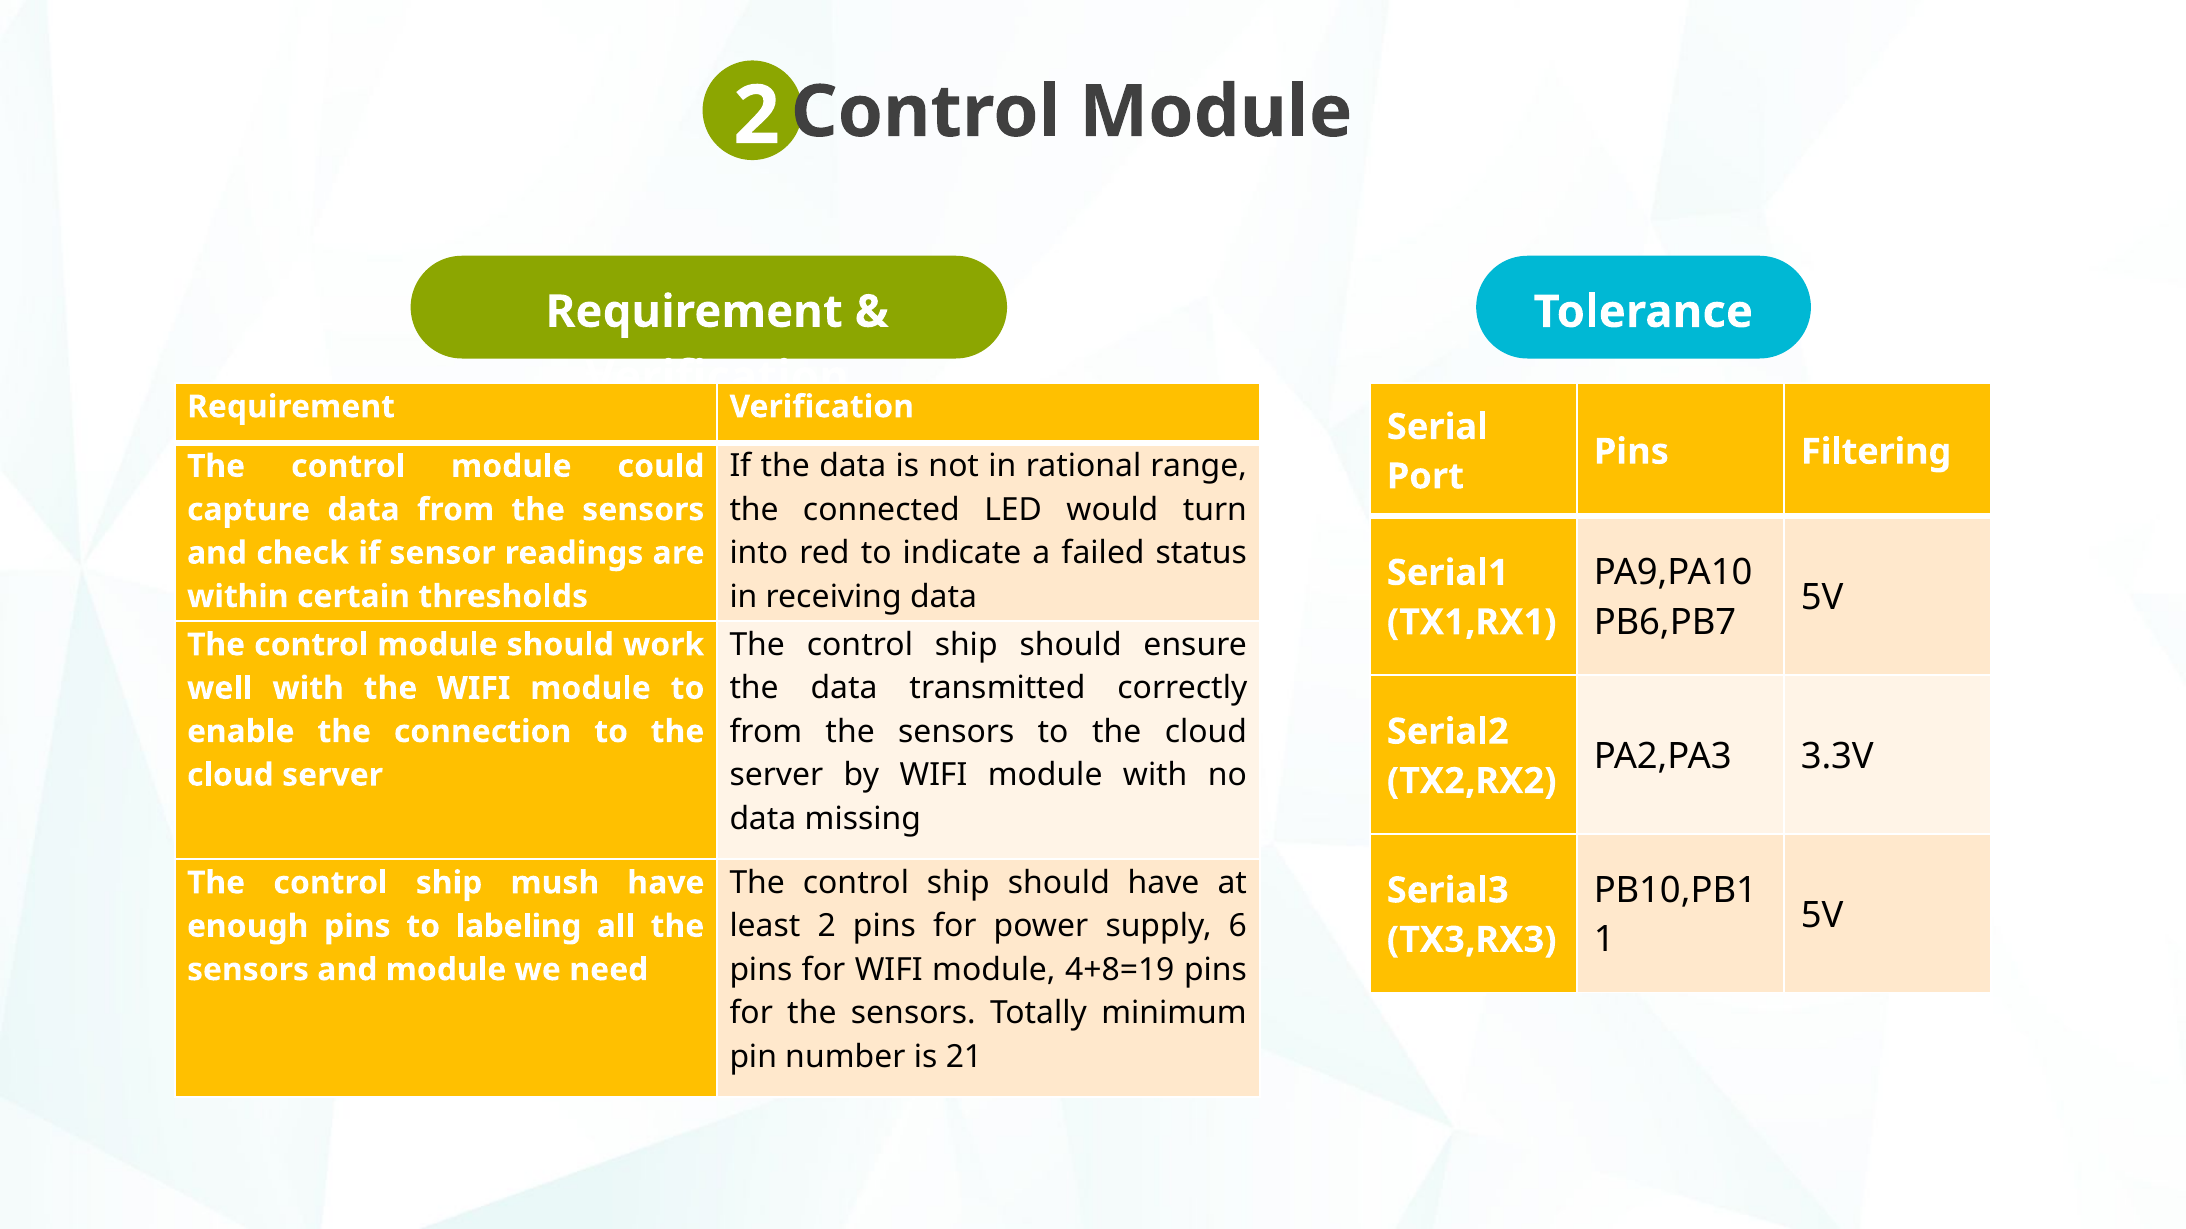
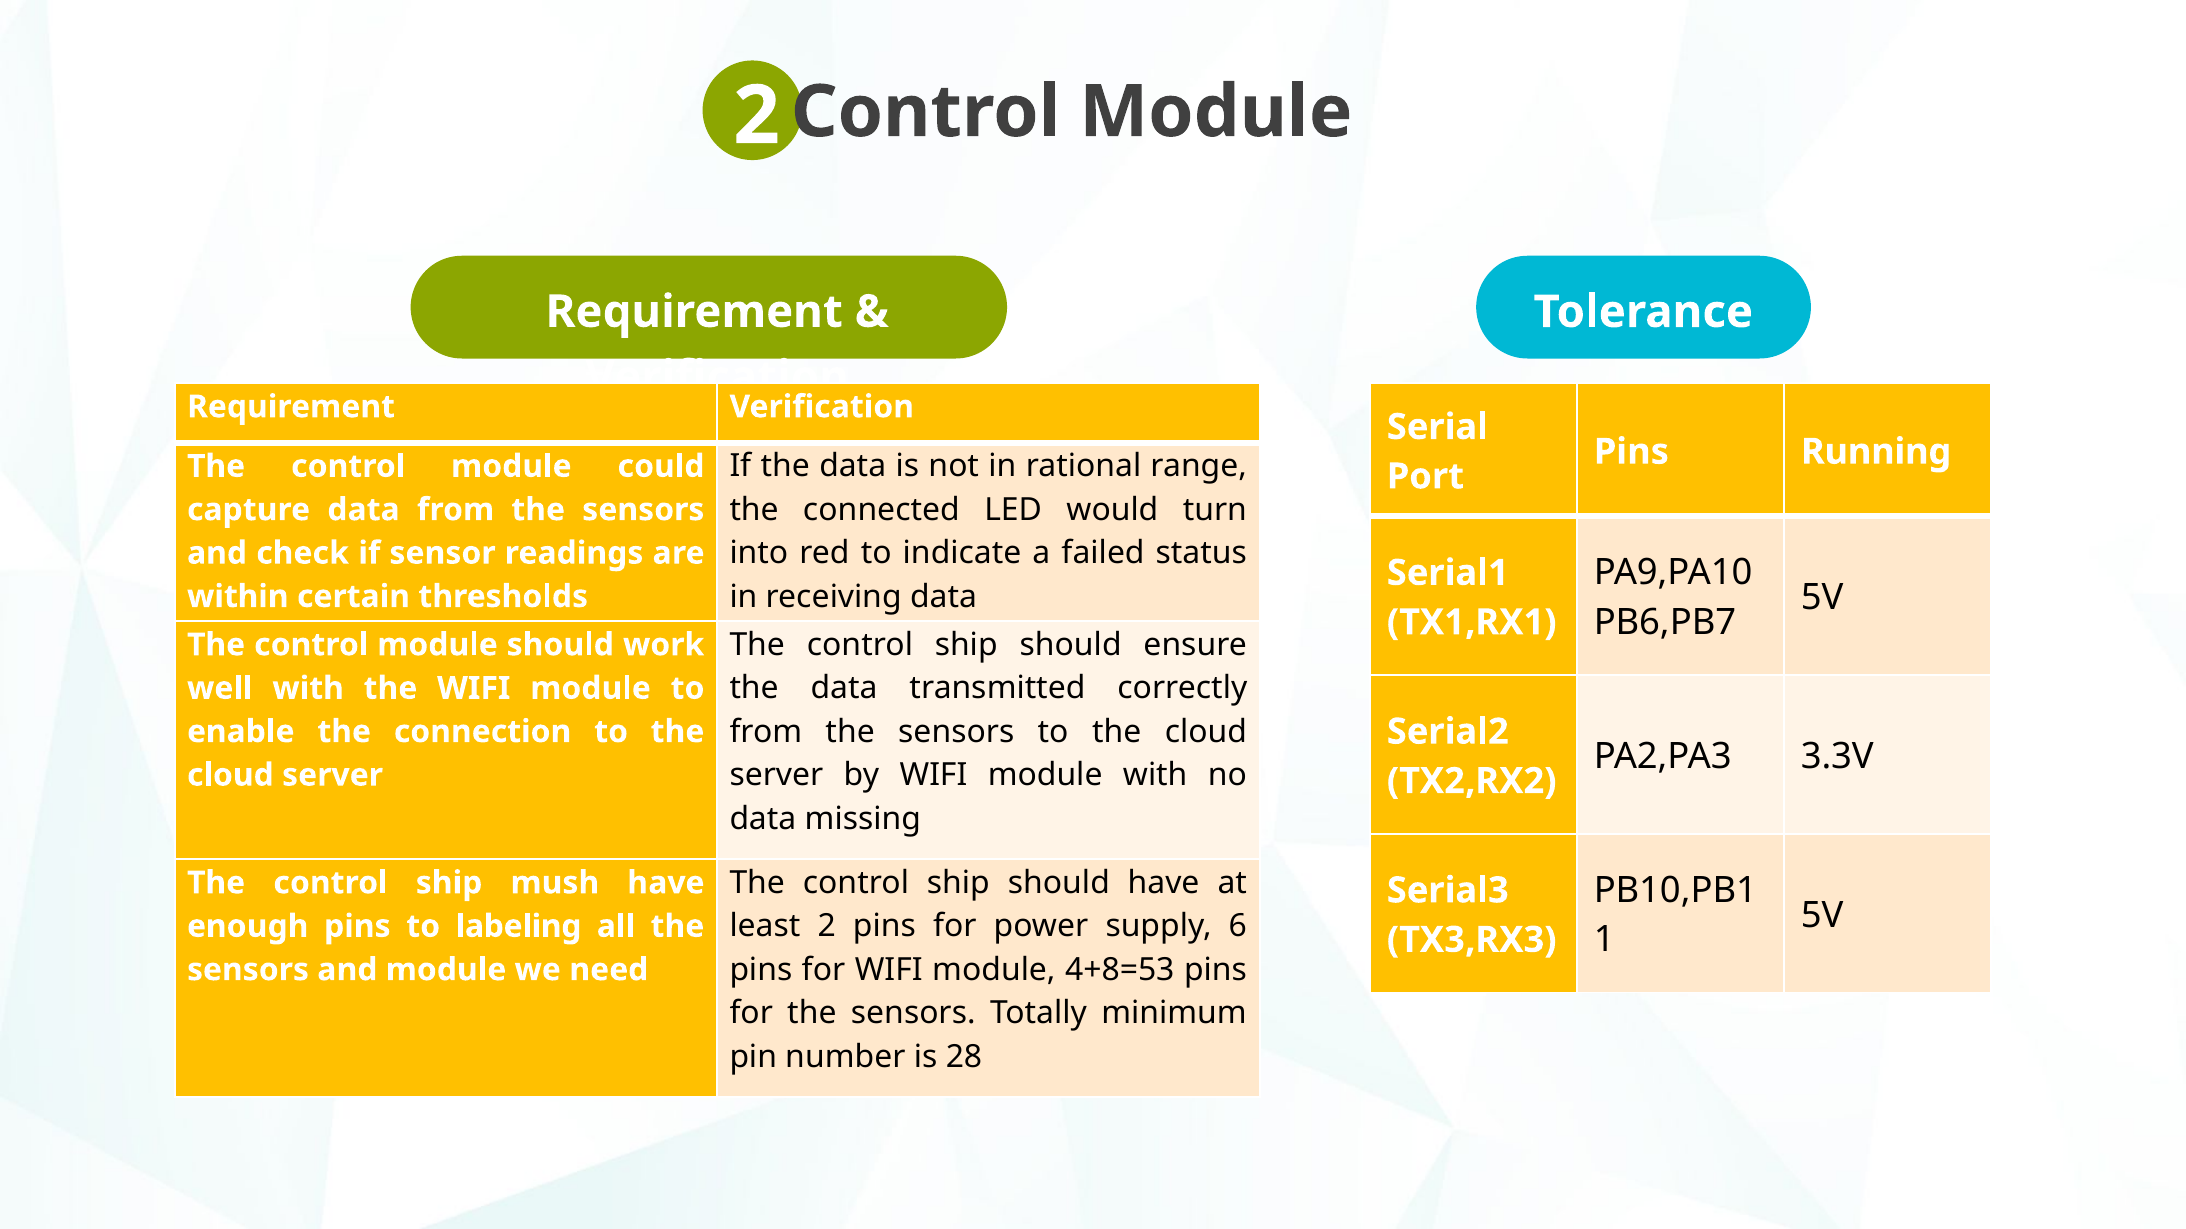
Filtering: Filtering -> Running
4+8=19: 4+8=19 -> 4+8=53
21: 21 -> 28
